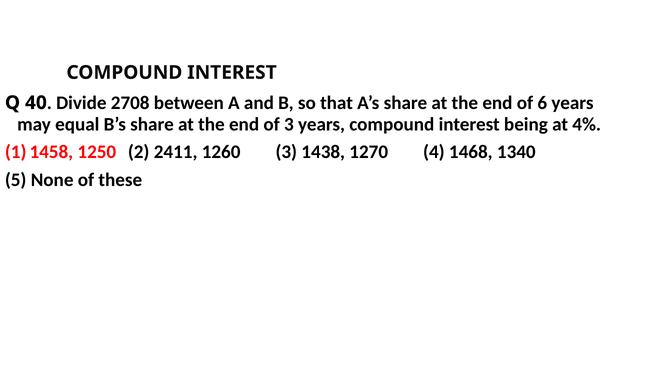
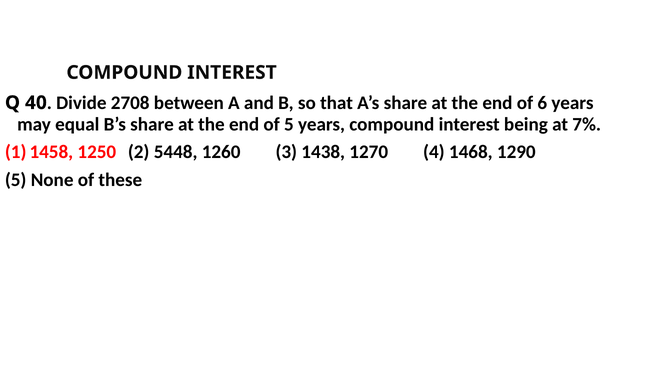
of 3: 3 -> 5
4%: 4% -> 7%
2411: 2411 -> 5448
1340: 1340 -> 1290
